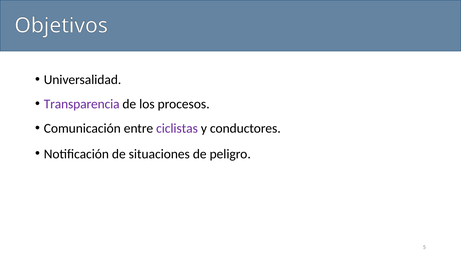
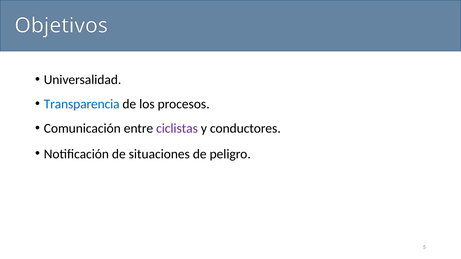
Transparencia colour: purple -> blue
